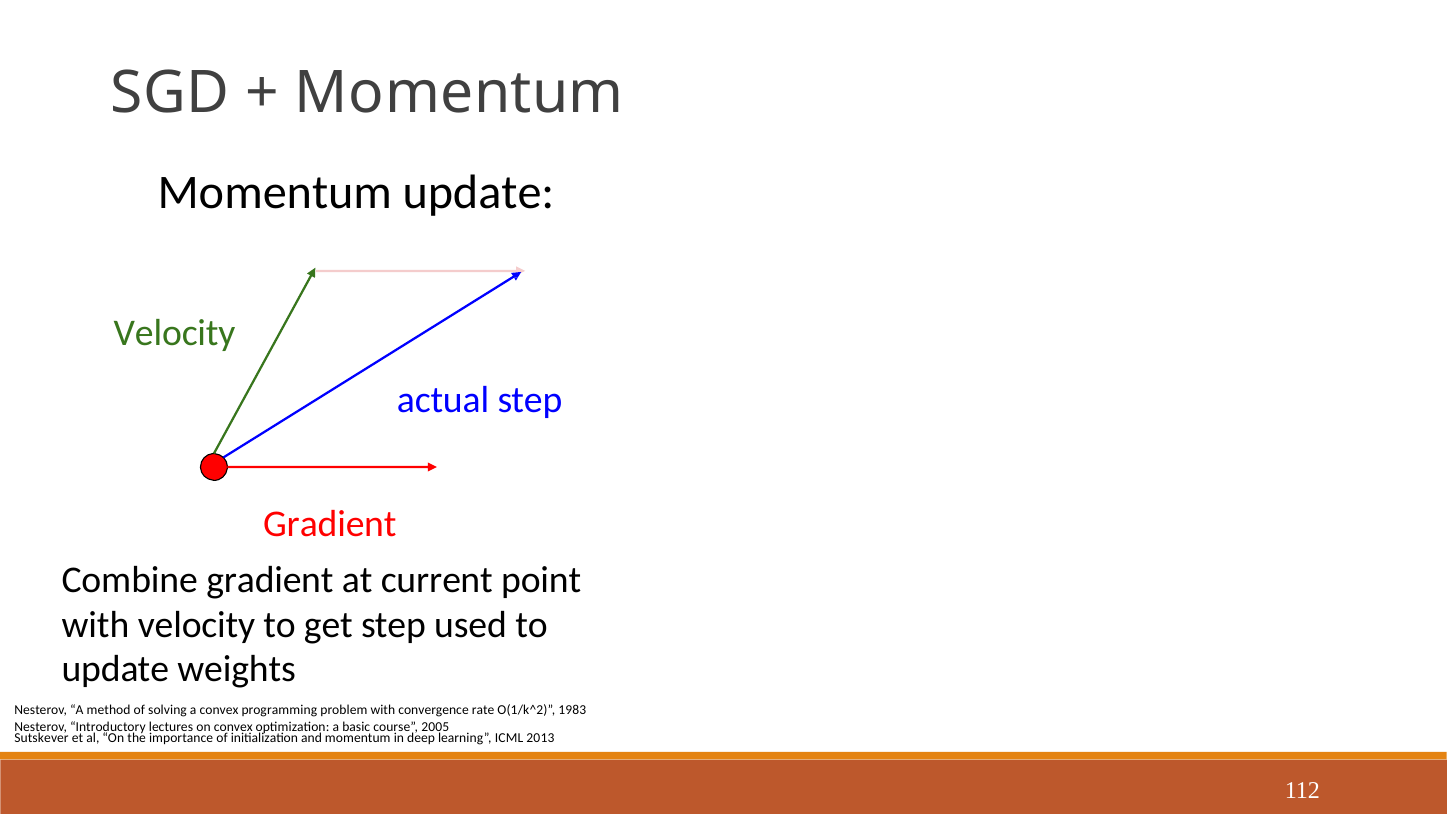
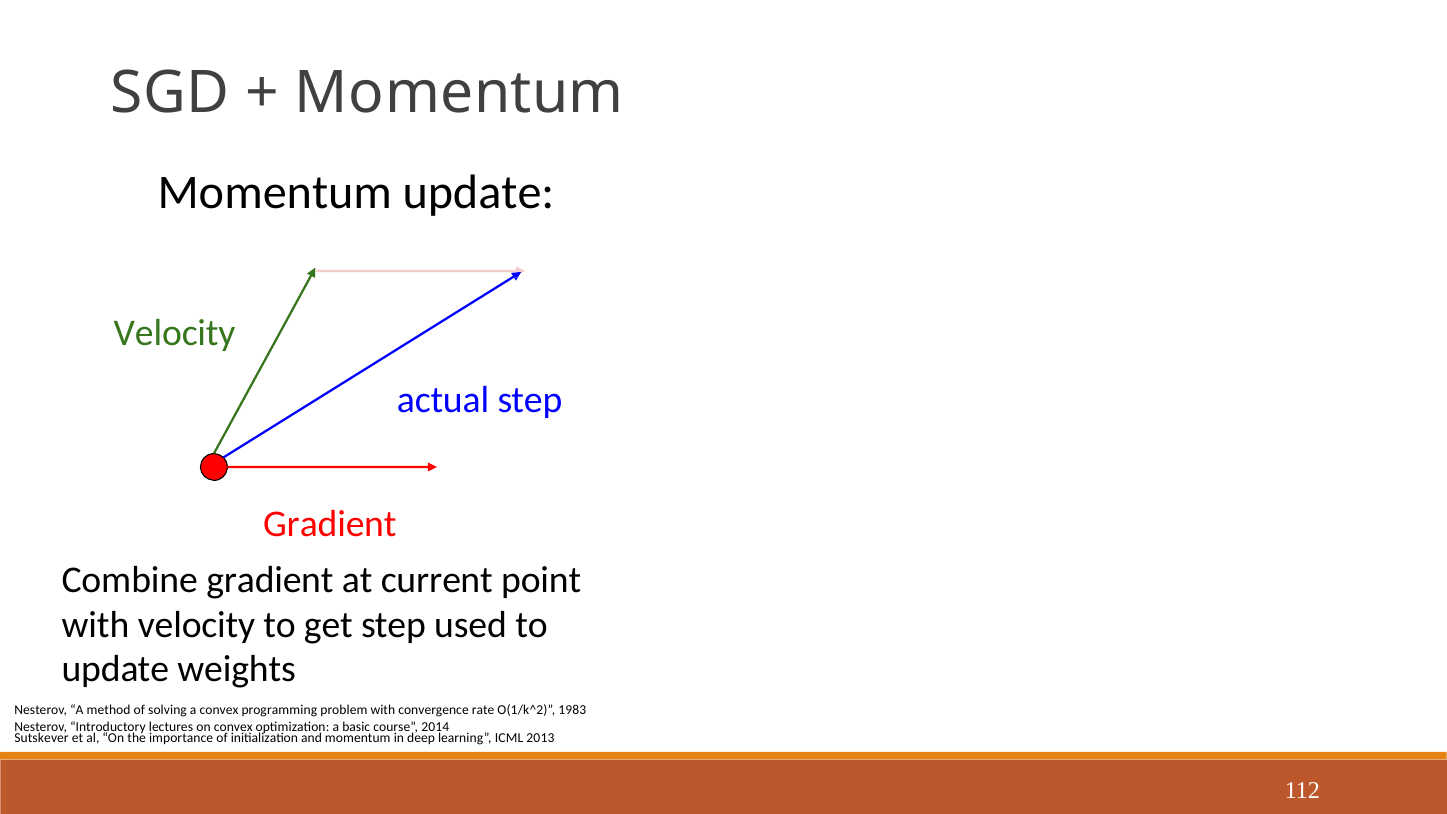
2005: 2005 -> 2014
